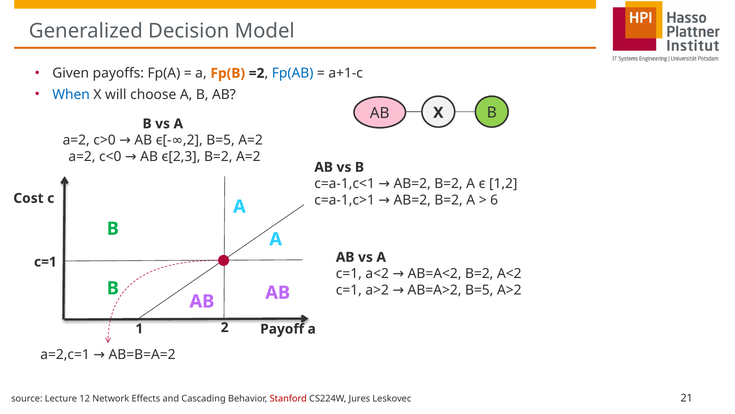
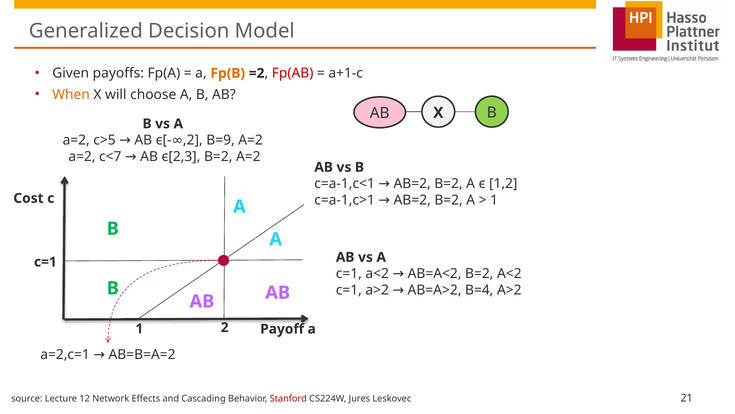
Fp(AB colour: blue -> red
When colour: blue -> orange
B=5 at (221, 140): B=5 -> B=9
c>0: c>0 -> c>5
c<0: c<0 -> c<7
6 at (494, 200): 6 -> 1
AB=A>2 B=5: B=5 -> B=4
